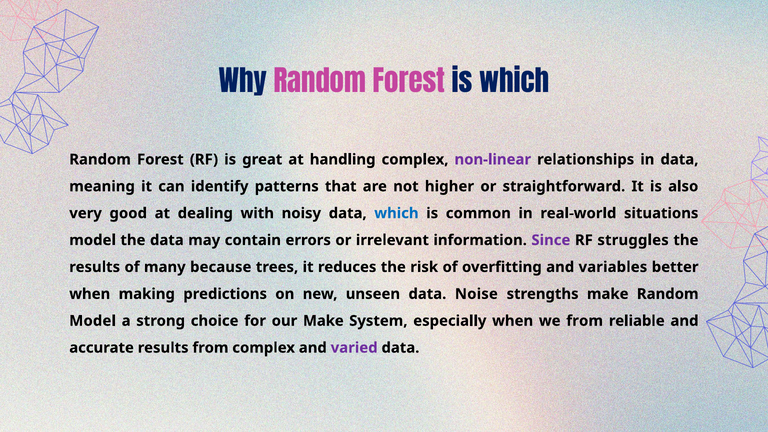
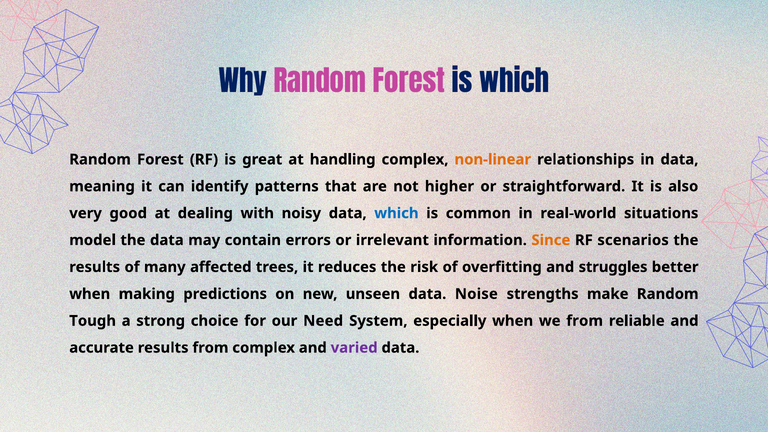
non-linear colour: purple -> orange
Since colour: purple -> orange
struggles: struggles -> scenarios
because: because -> affected
variables: variables -> struggles
Model at (93, 321): Model -> Tough
our Make: Make -> Need
